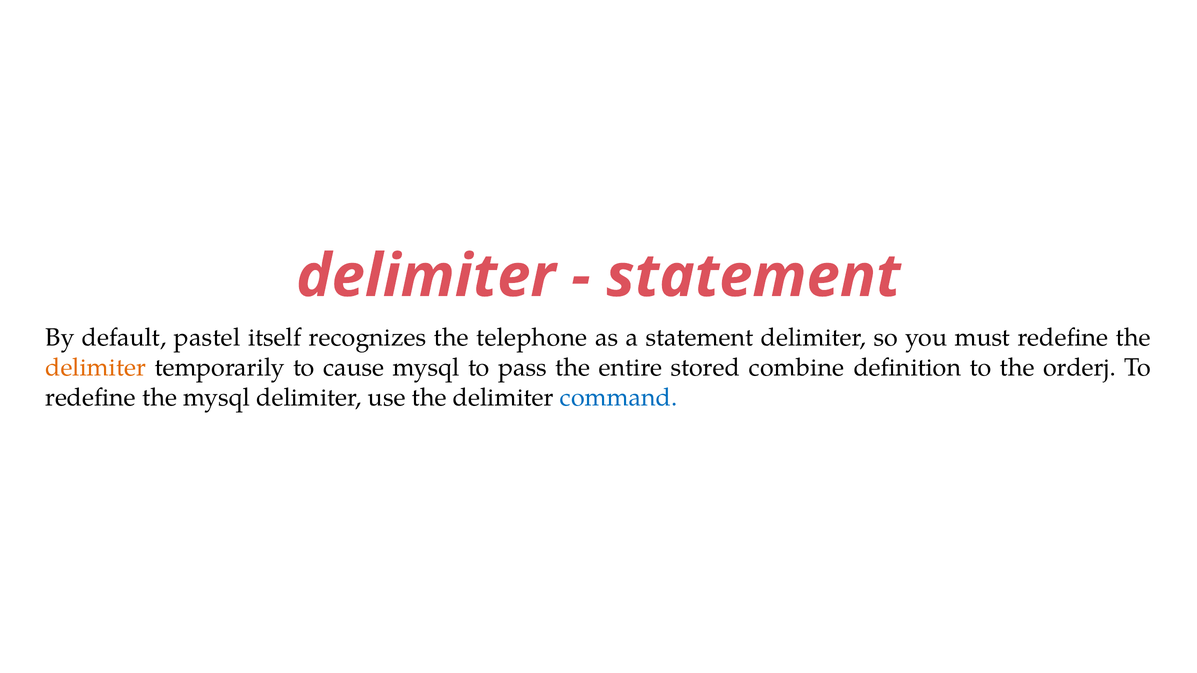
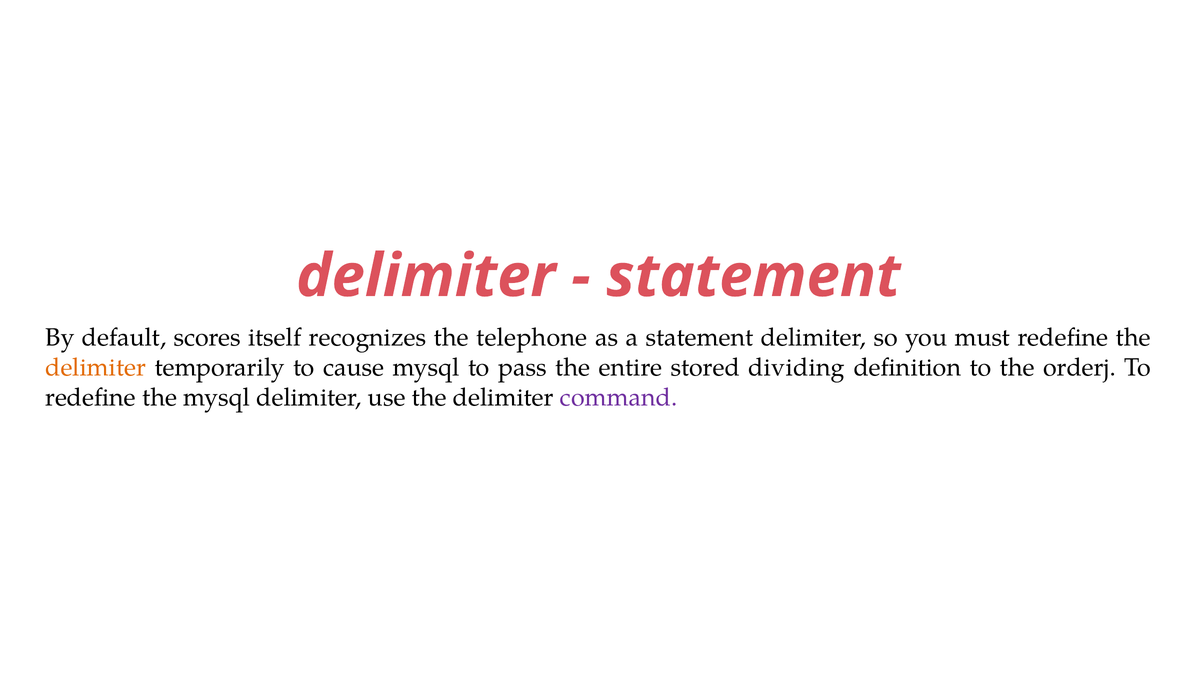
pastel: pastel -> scores
combine: combine -> dividing
command colour: blue -> purple
